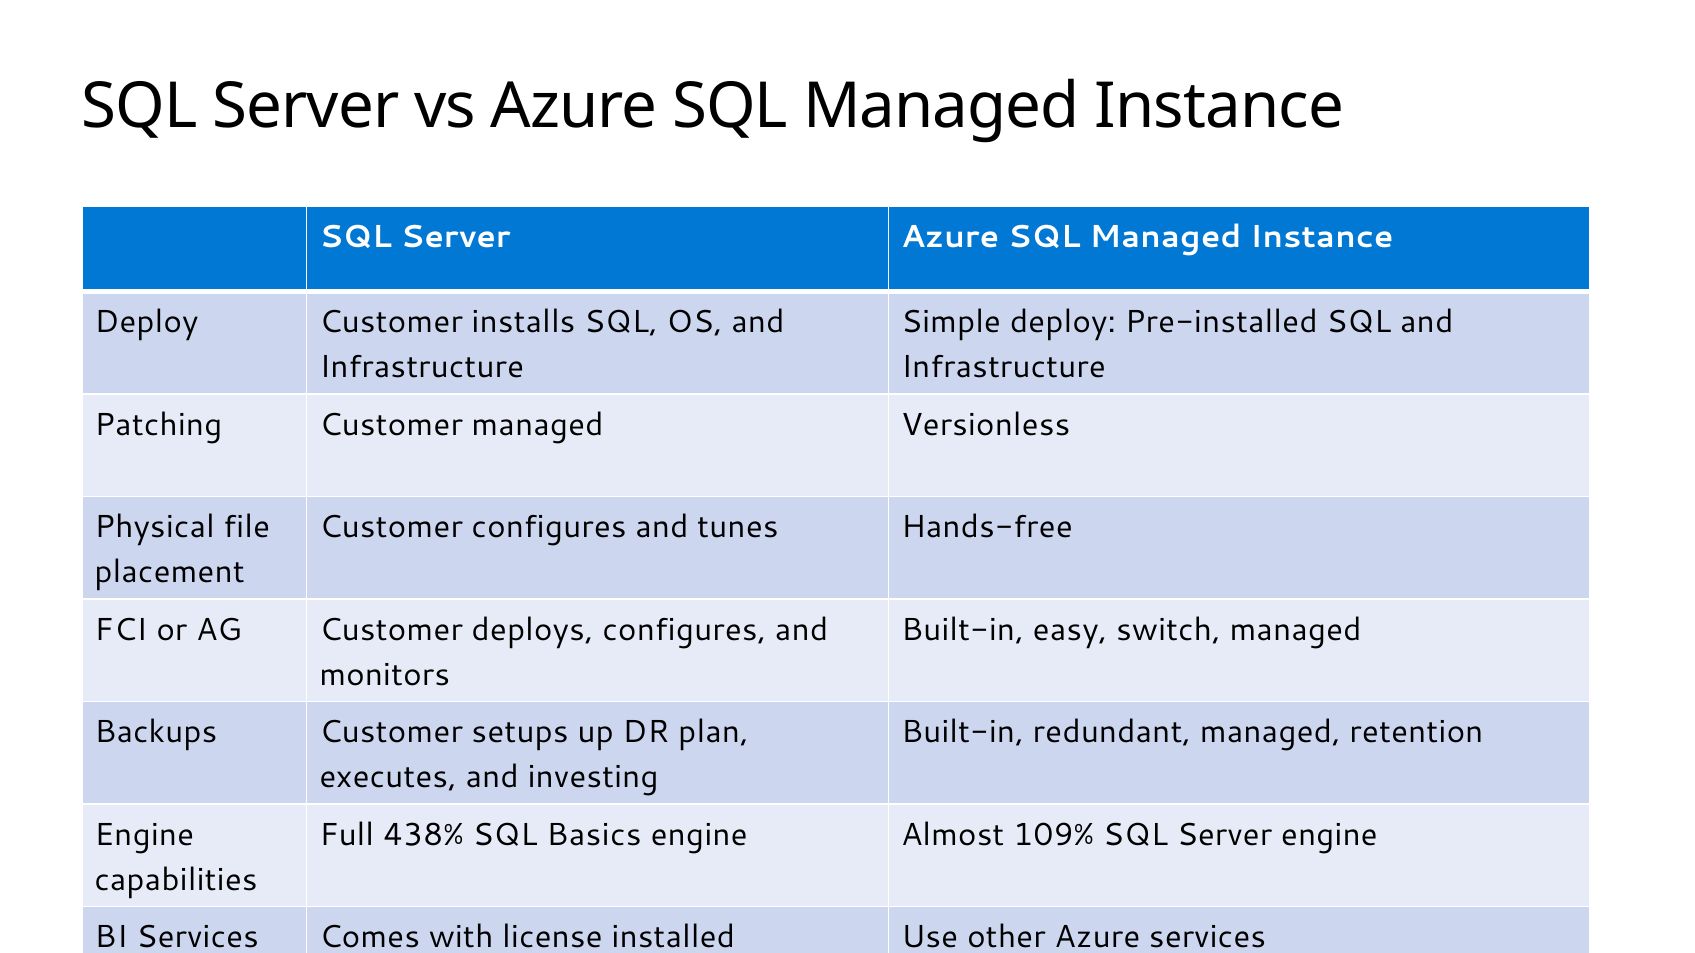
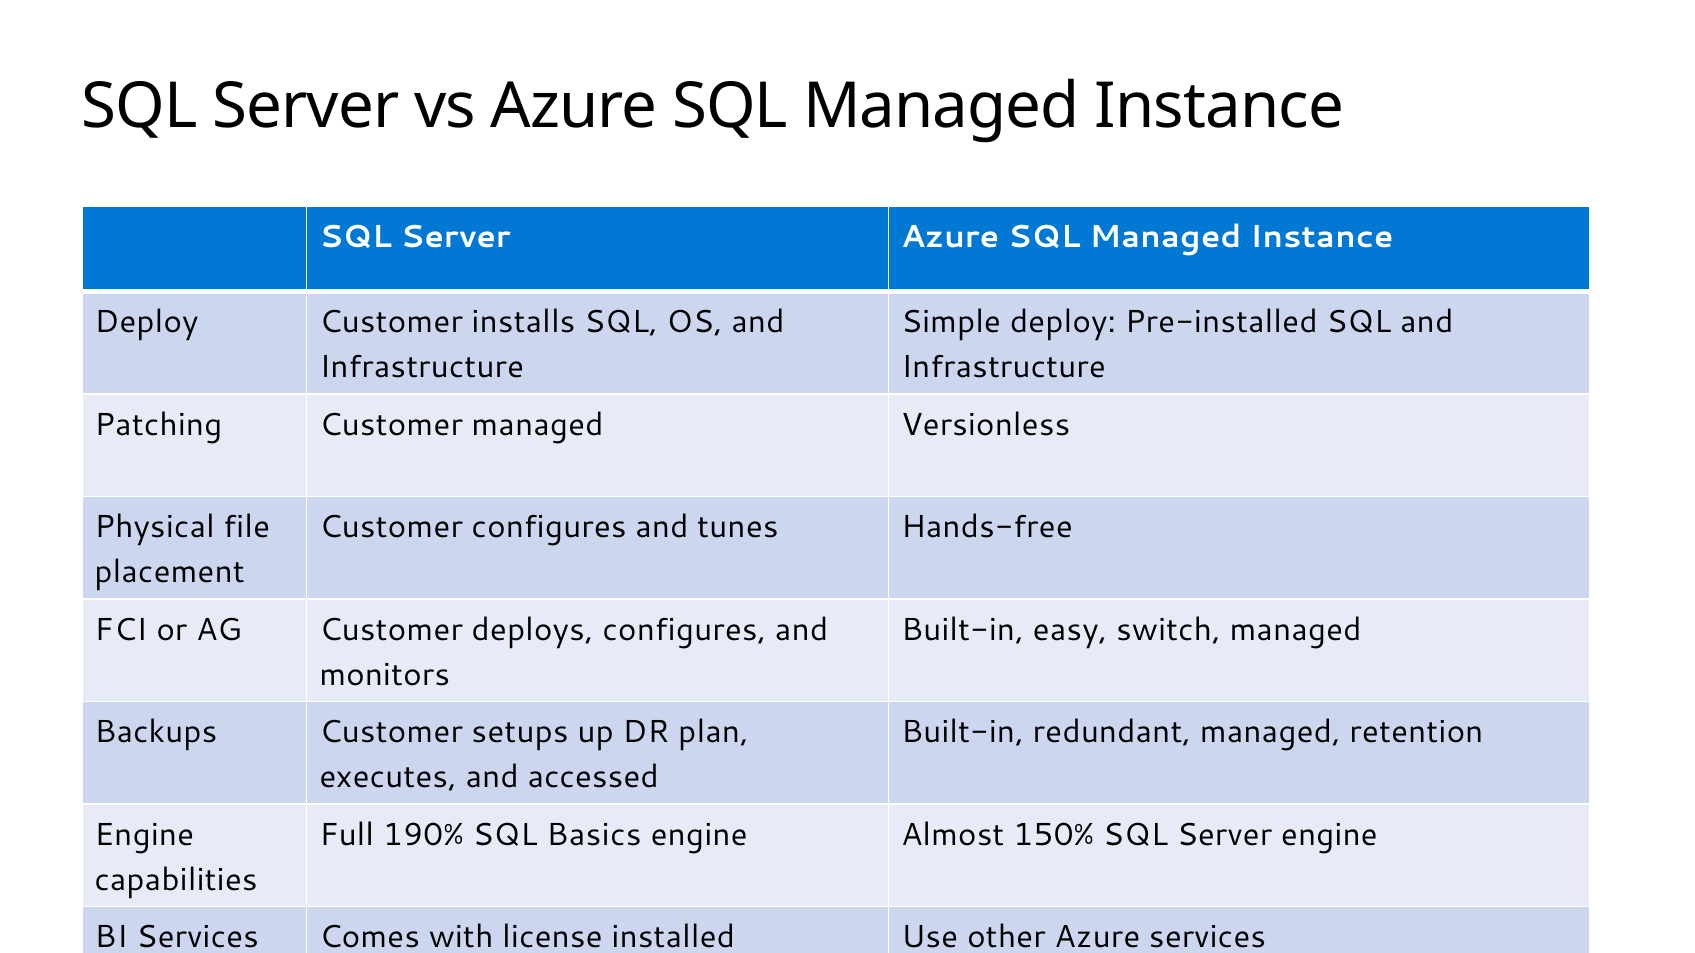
investing: investing -> accessed
438%: 438% -> 190%
109%: 109% -> 150%
